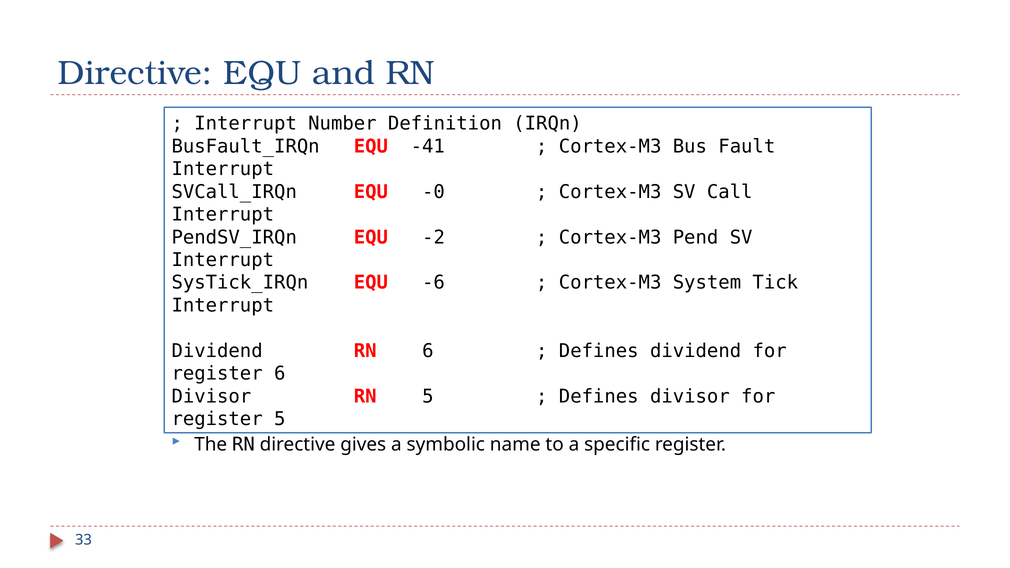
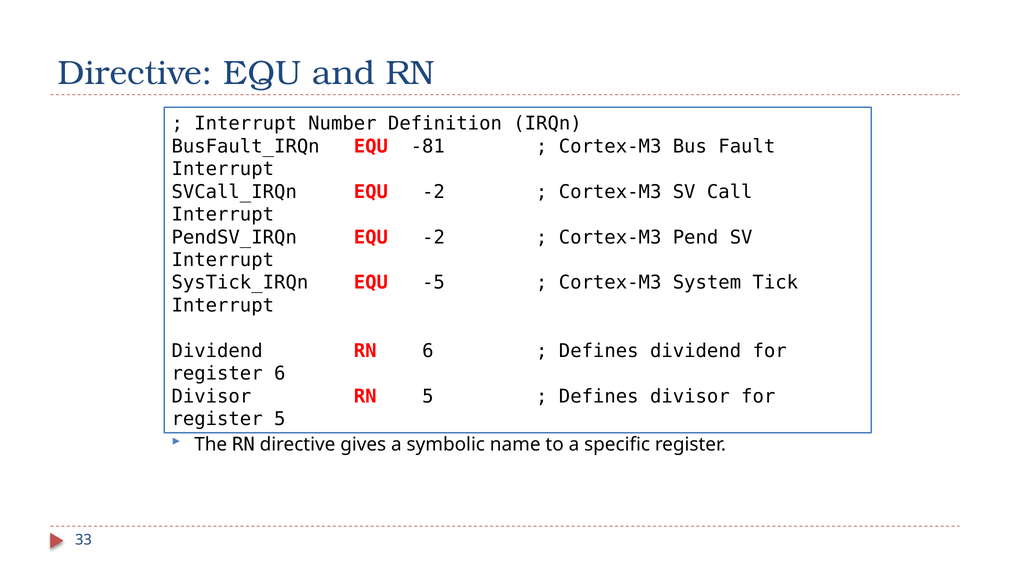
-41: -41 -> -81
SVCall_IRQn EQU -0: -0 -> -2
-6: -6 -> -5
